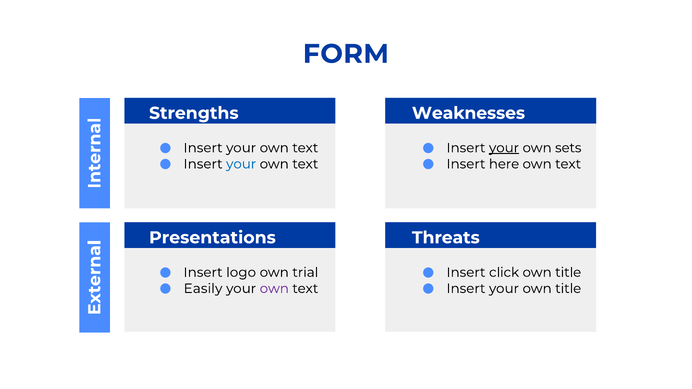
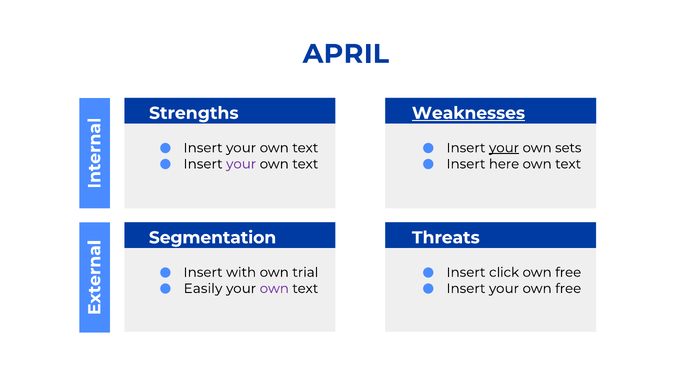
FORM: FORM -> APRIL
Weaknesses underline: none -> present
your at (241, 164) colour: blue -> purple
Presentations: Presentations -> Segmentation
logo: logo -> with
title at (568, 273): title -> free
your own title: title -> free
